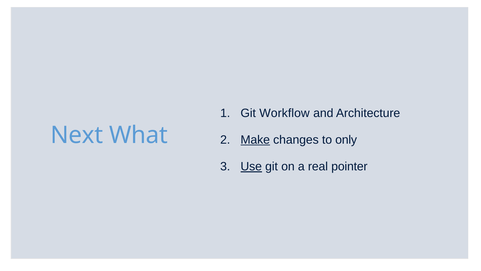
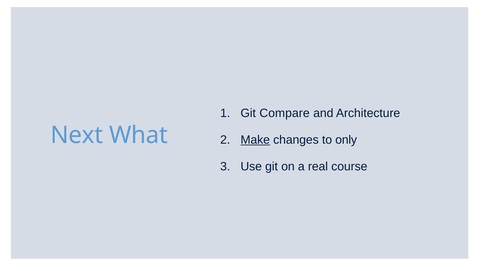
Workflow: Workflow -> Compare
Use underline: present -> none
pointer: pointer -> course
